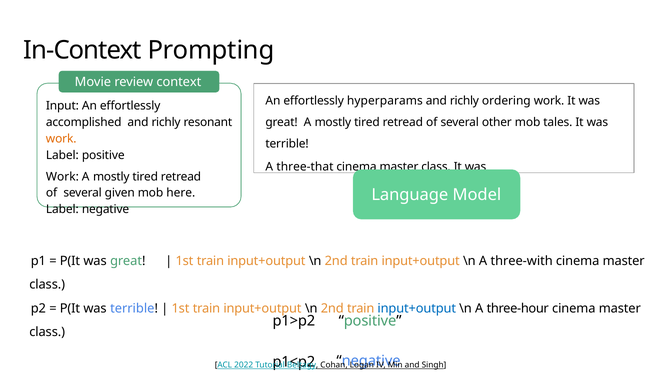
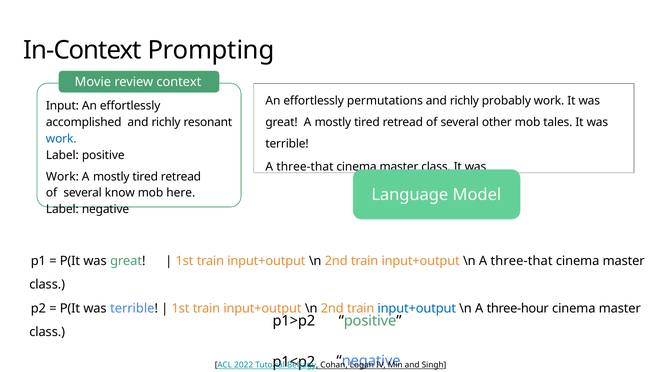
hyperparams: hyperparams -> permutations
ordering: ordering -> probably
work at (61, 139) colour: orange -> blue
given: given -> know
\n A three-with: three-with -> three-that
